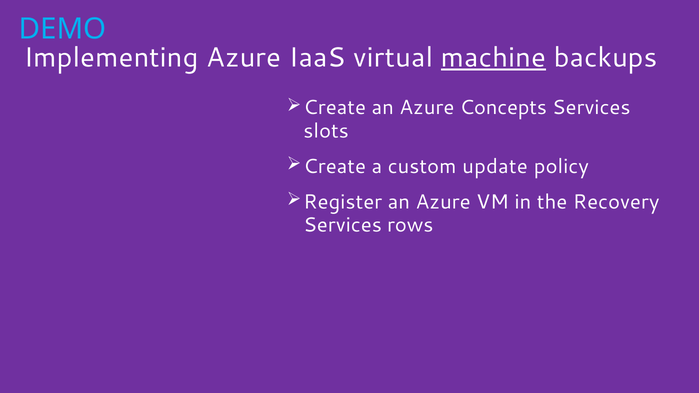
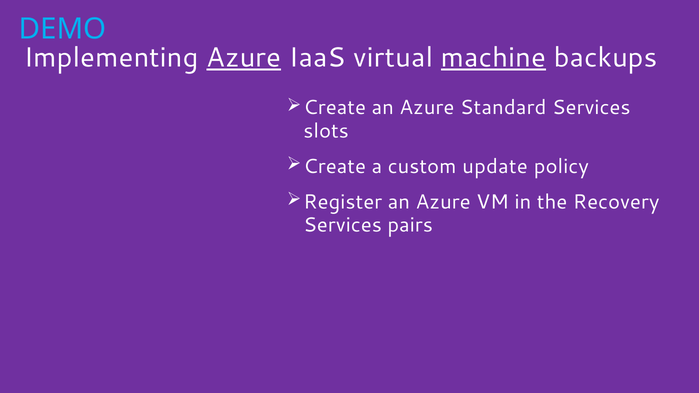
Azure at (244, 58) underline: none -> present
Concepts: Concepts -> Standard
rows: rows -> pairs
